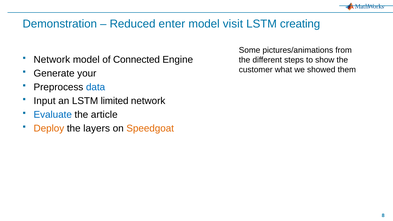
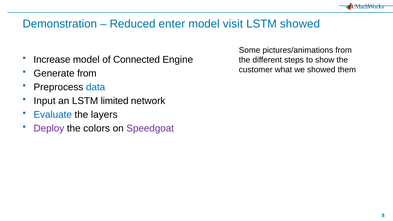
LSTM creating: creating -> showed
Network at (52, 60): Network -> Increase
Generate your: your -> from
article: article -> layers
Deploy colour: orange -> purple
layers: layers -> colors
Speedgoat colour: orange -> purple
